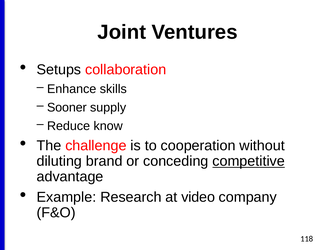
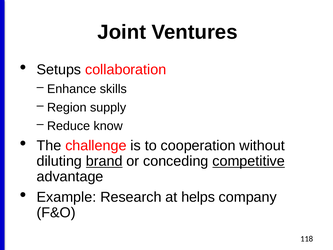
Sooner: Sooner -> Region
brand underline: none -> present
video: video -> helps
